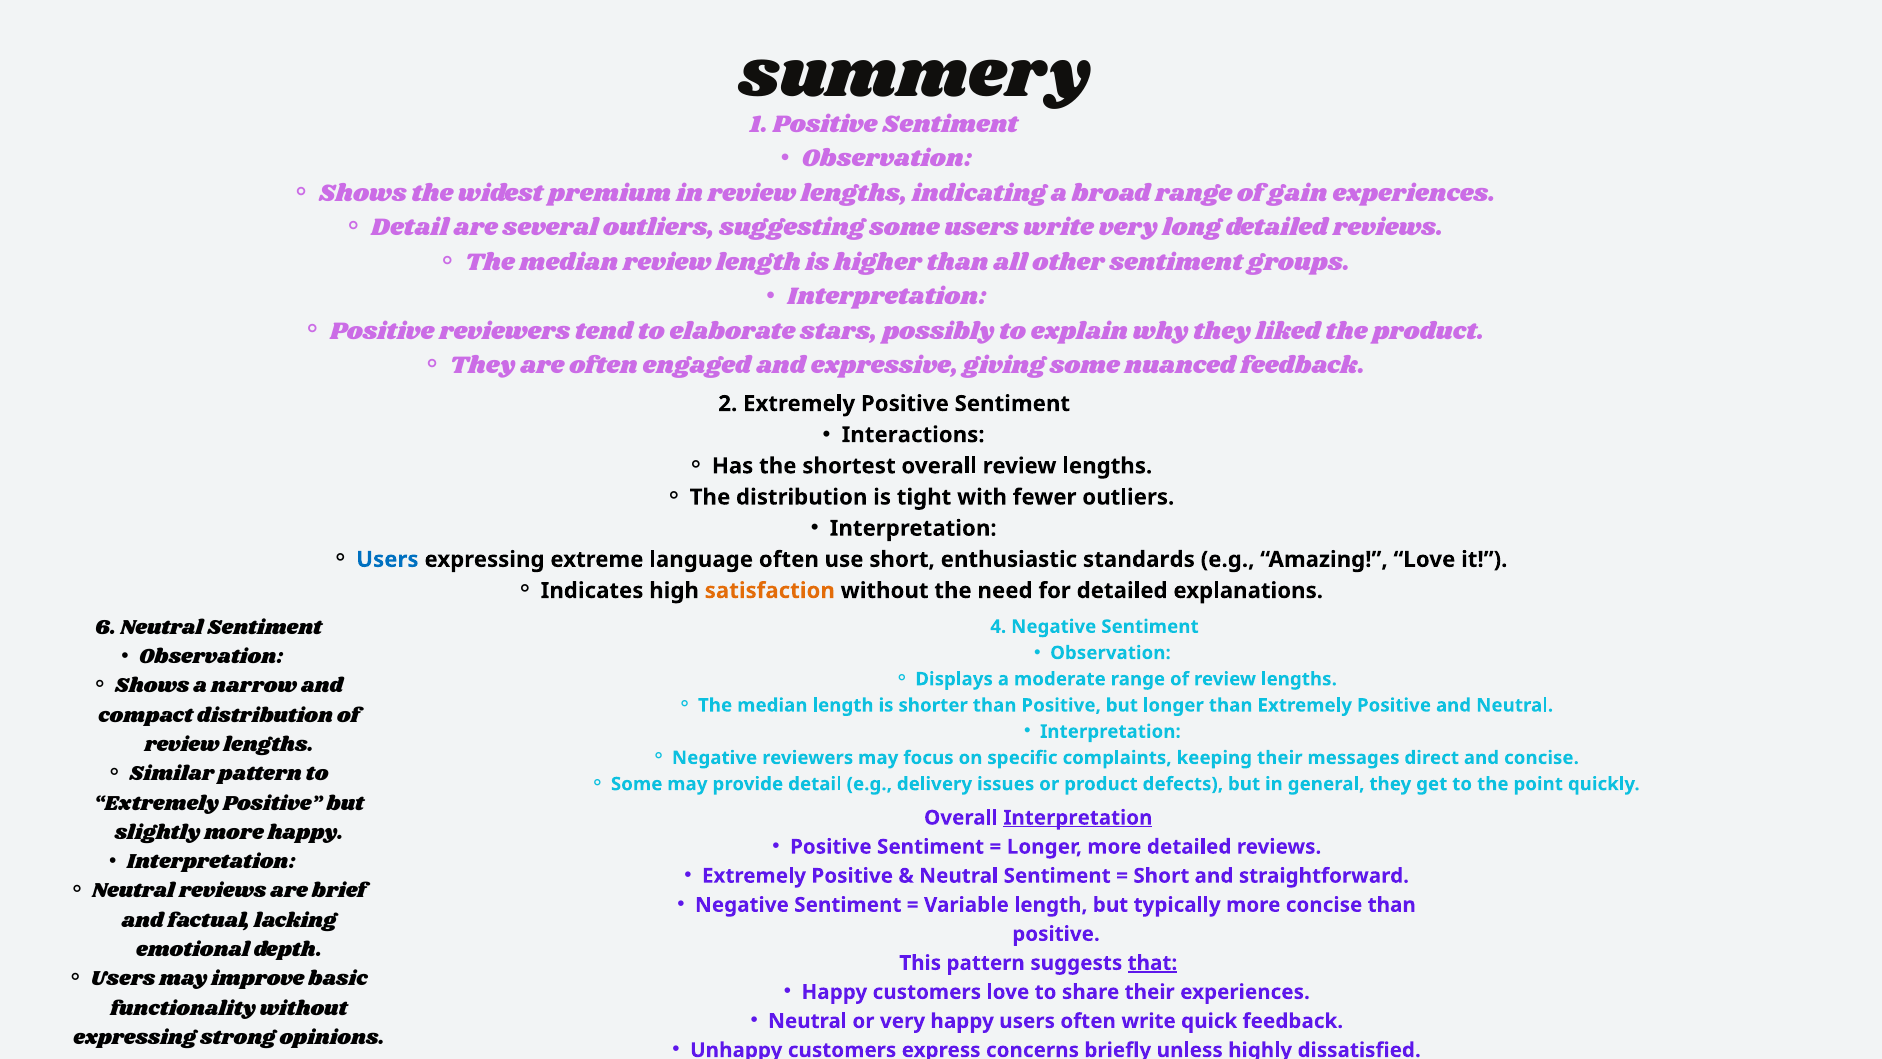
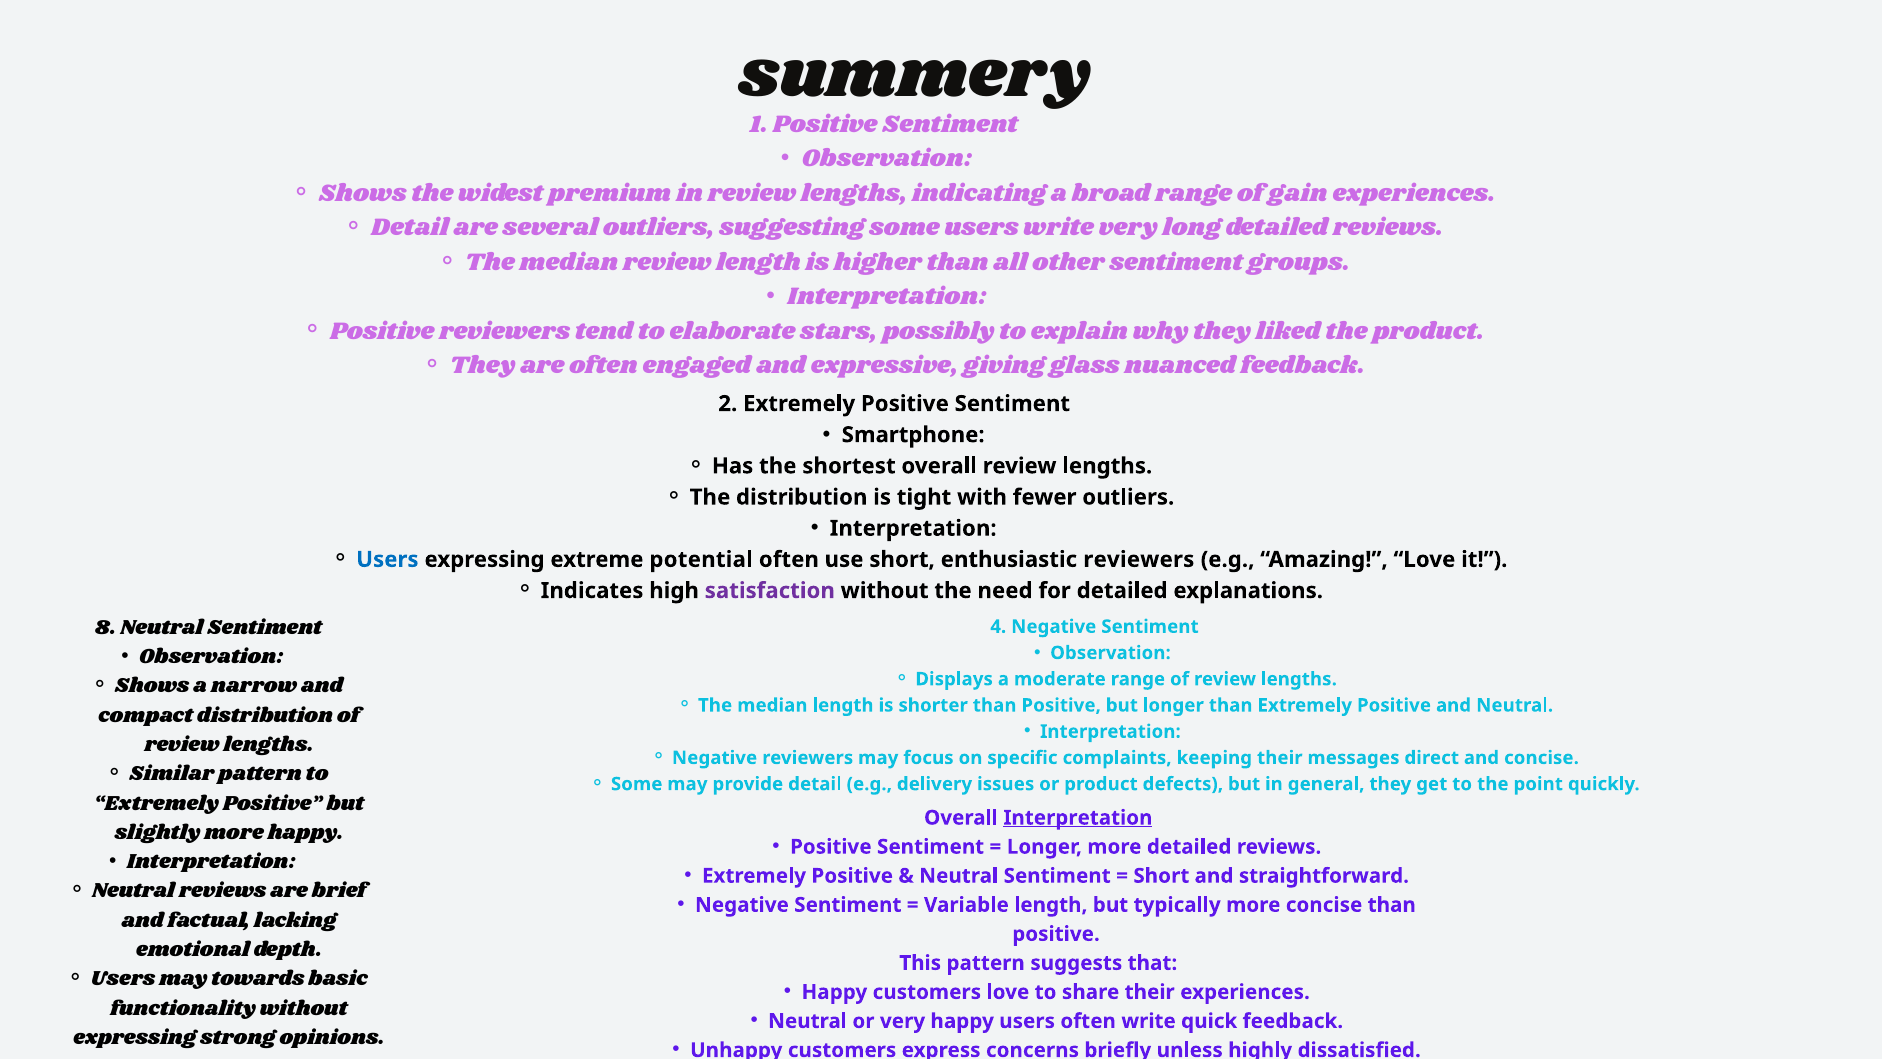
giving some: some -> glass
Interactions: Interactions -> Smartphone
language: language -> potential
enthusiastic standards: standards -> reviewers
satisfaction colour: orange -> purple
6: 6 -> 8
that underline: present -> none
improve: improve -> towards
